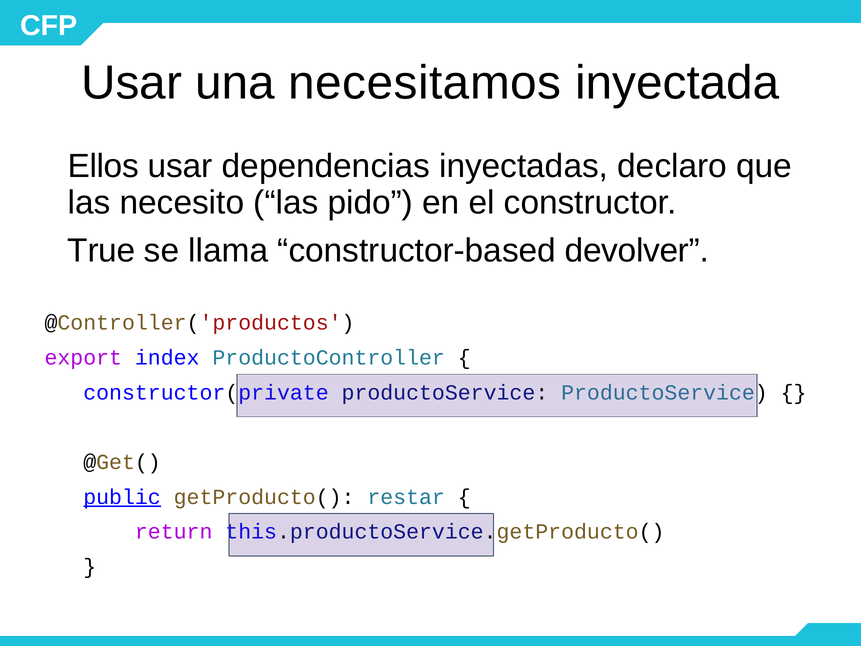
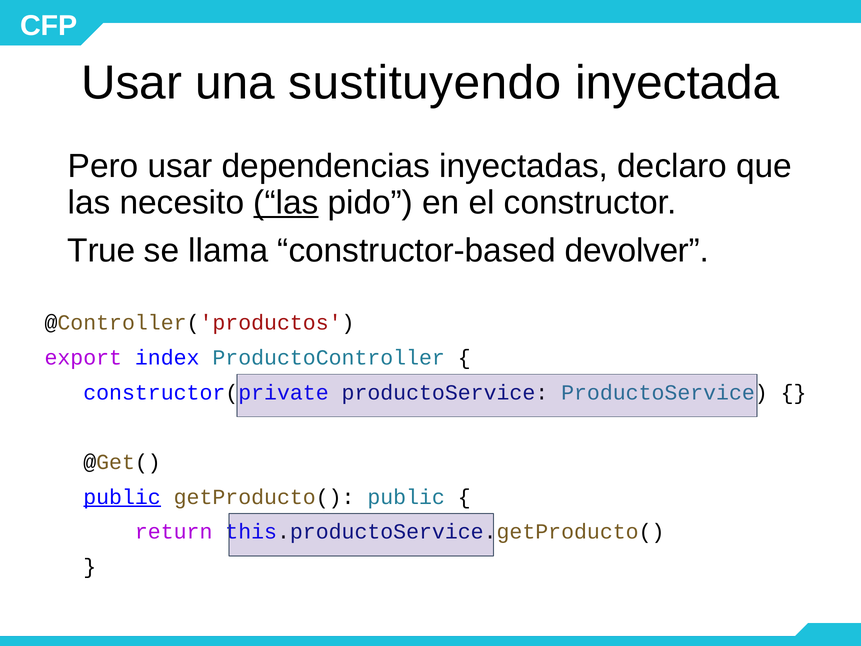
necesitamos: necesitamos -> sustituyendo
Ellos: Ellos -> Pero
las at (286, 203) underline: none -> present
getProducto( restar: restar -> public
